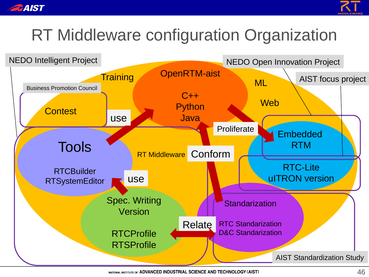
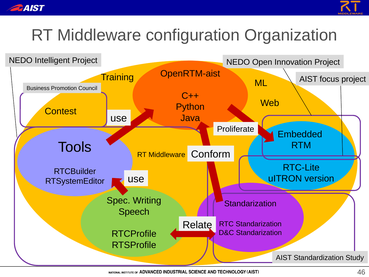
Version at (134, 212): Version -> Speech
